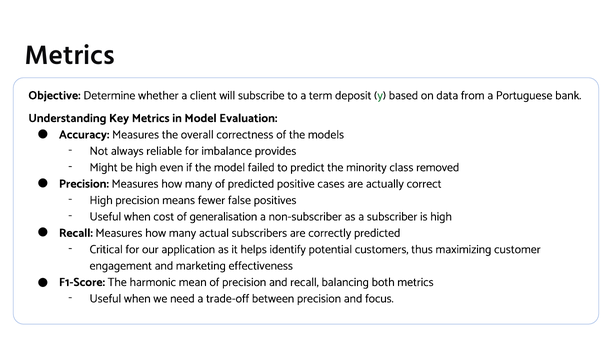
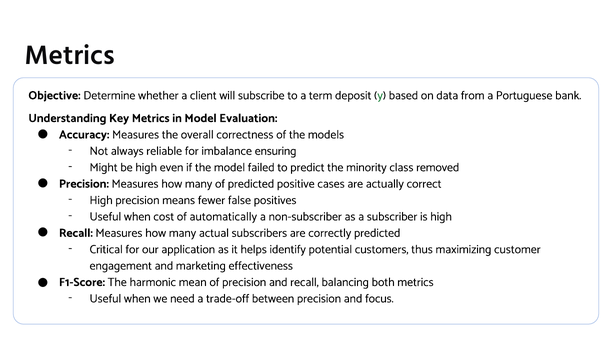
provides: provides -> ensuring
generalisation: generalisation -> automatically
